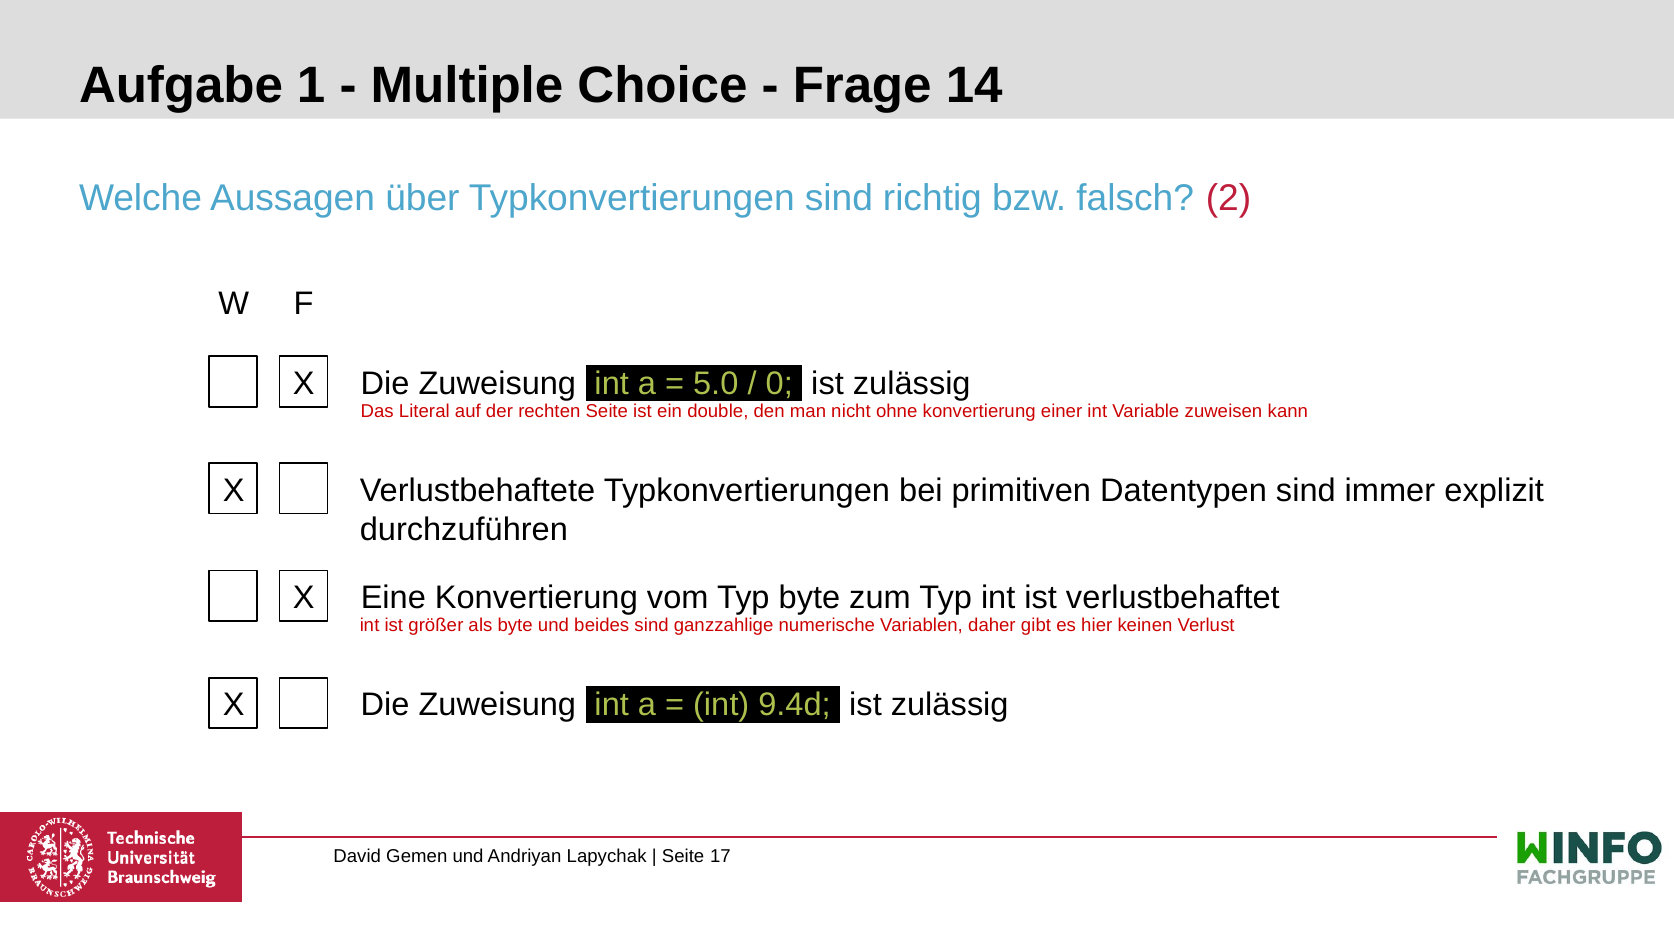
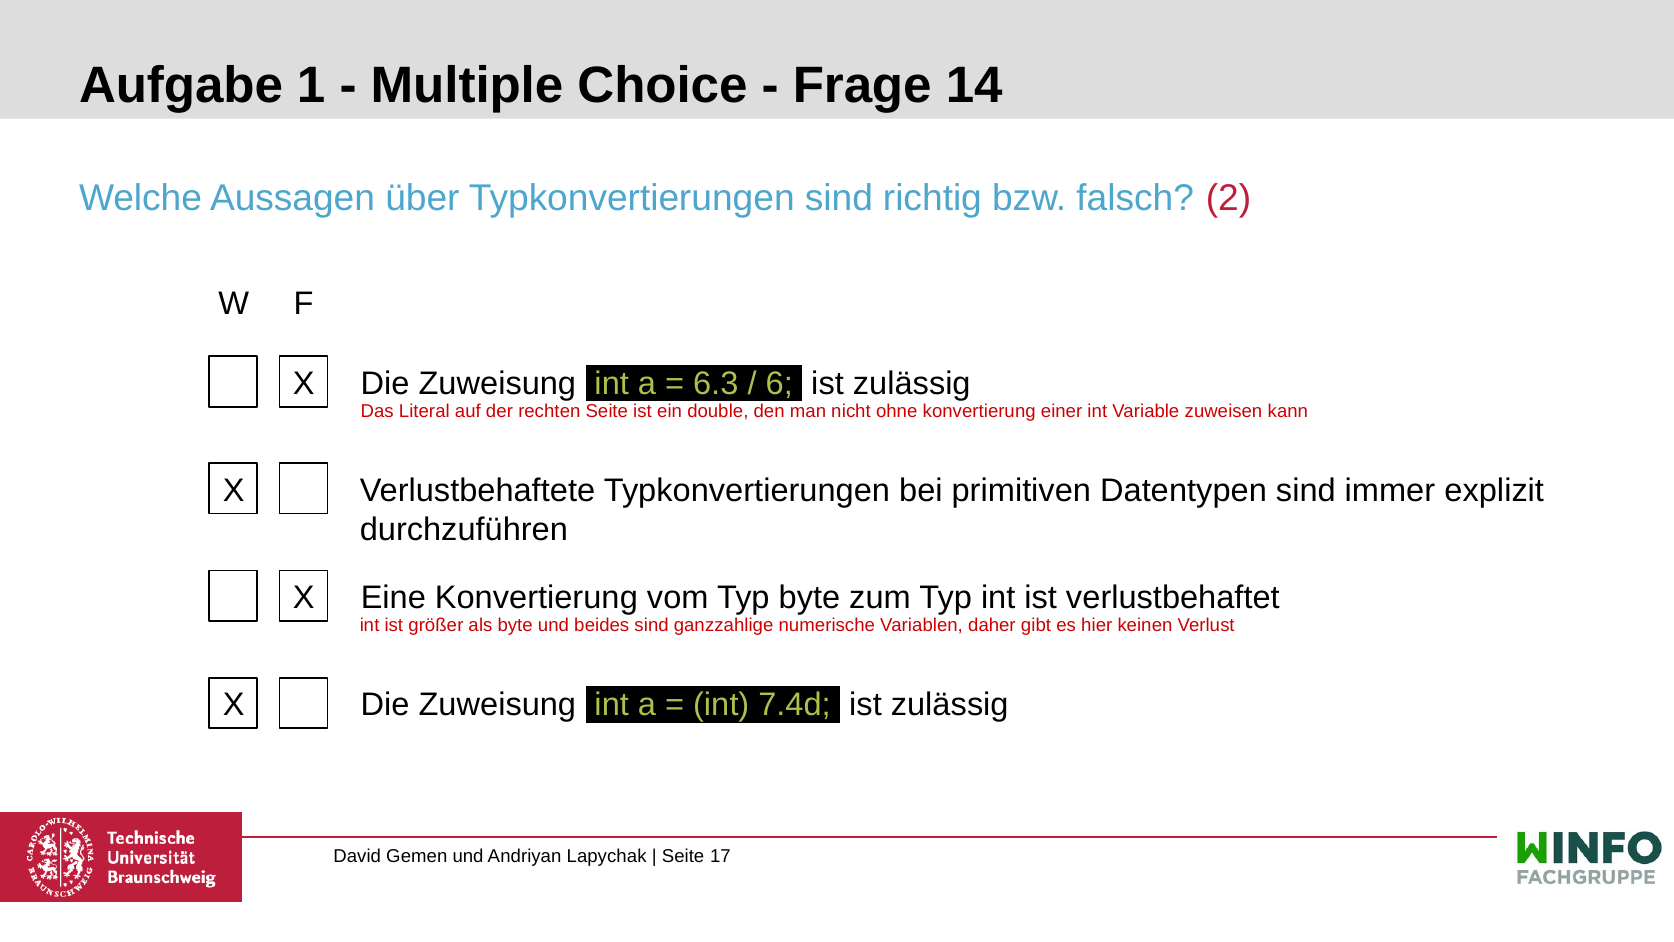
5.0: 5.0 -> 6.3
0: 0 -> 6
9.4d: 9.4d -> 7.4d
